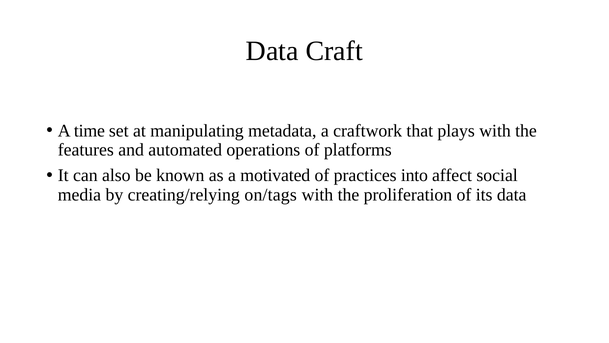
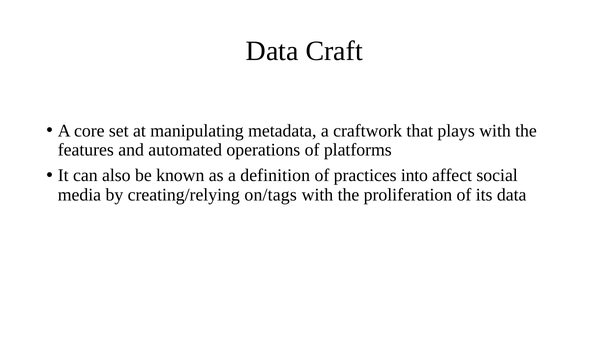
time: time -> core
motivated: motivated -> definition
